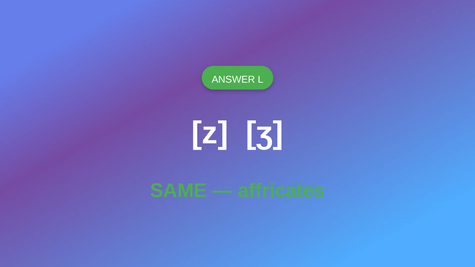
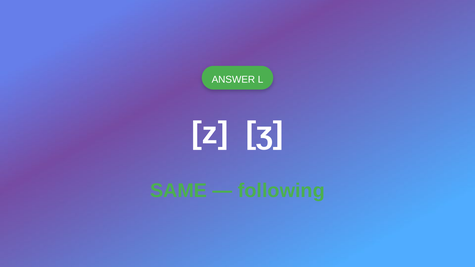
affricates: affricates -> following
